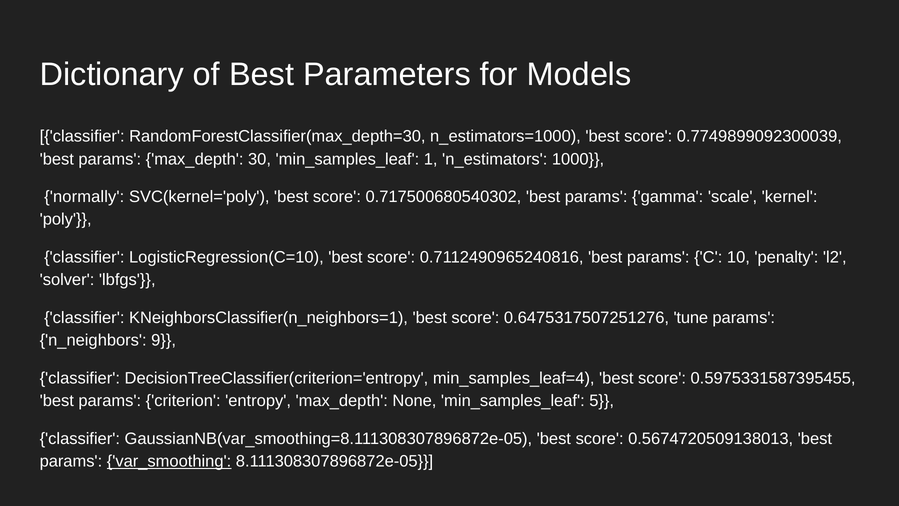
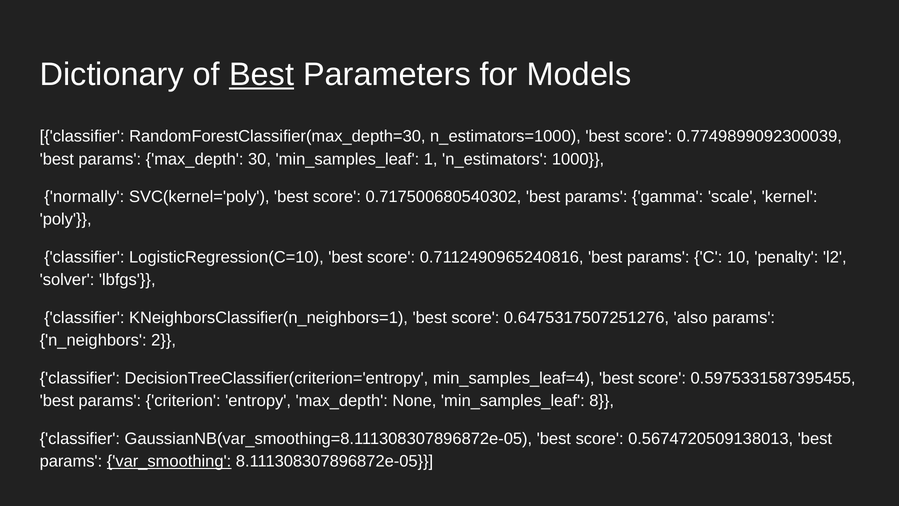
Best at (262, 74) underline: none -> present
tune: tune -> also
9: 9 -> 2
5: 5 -> 8
